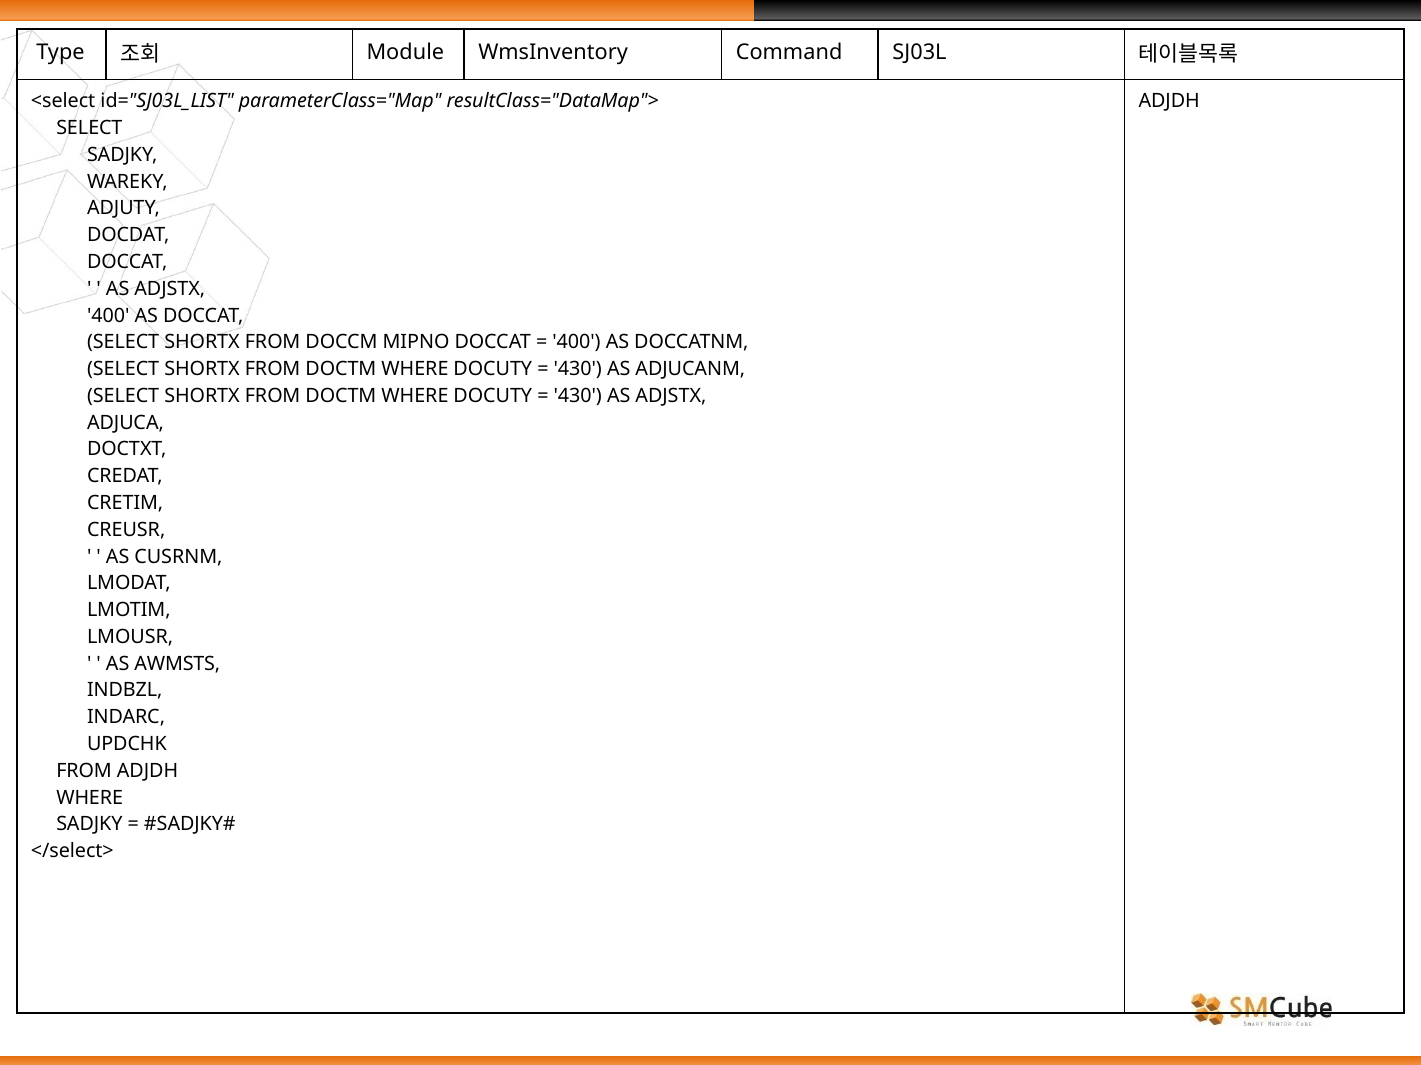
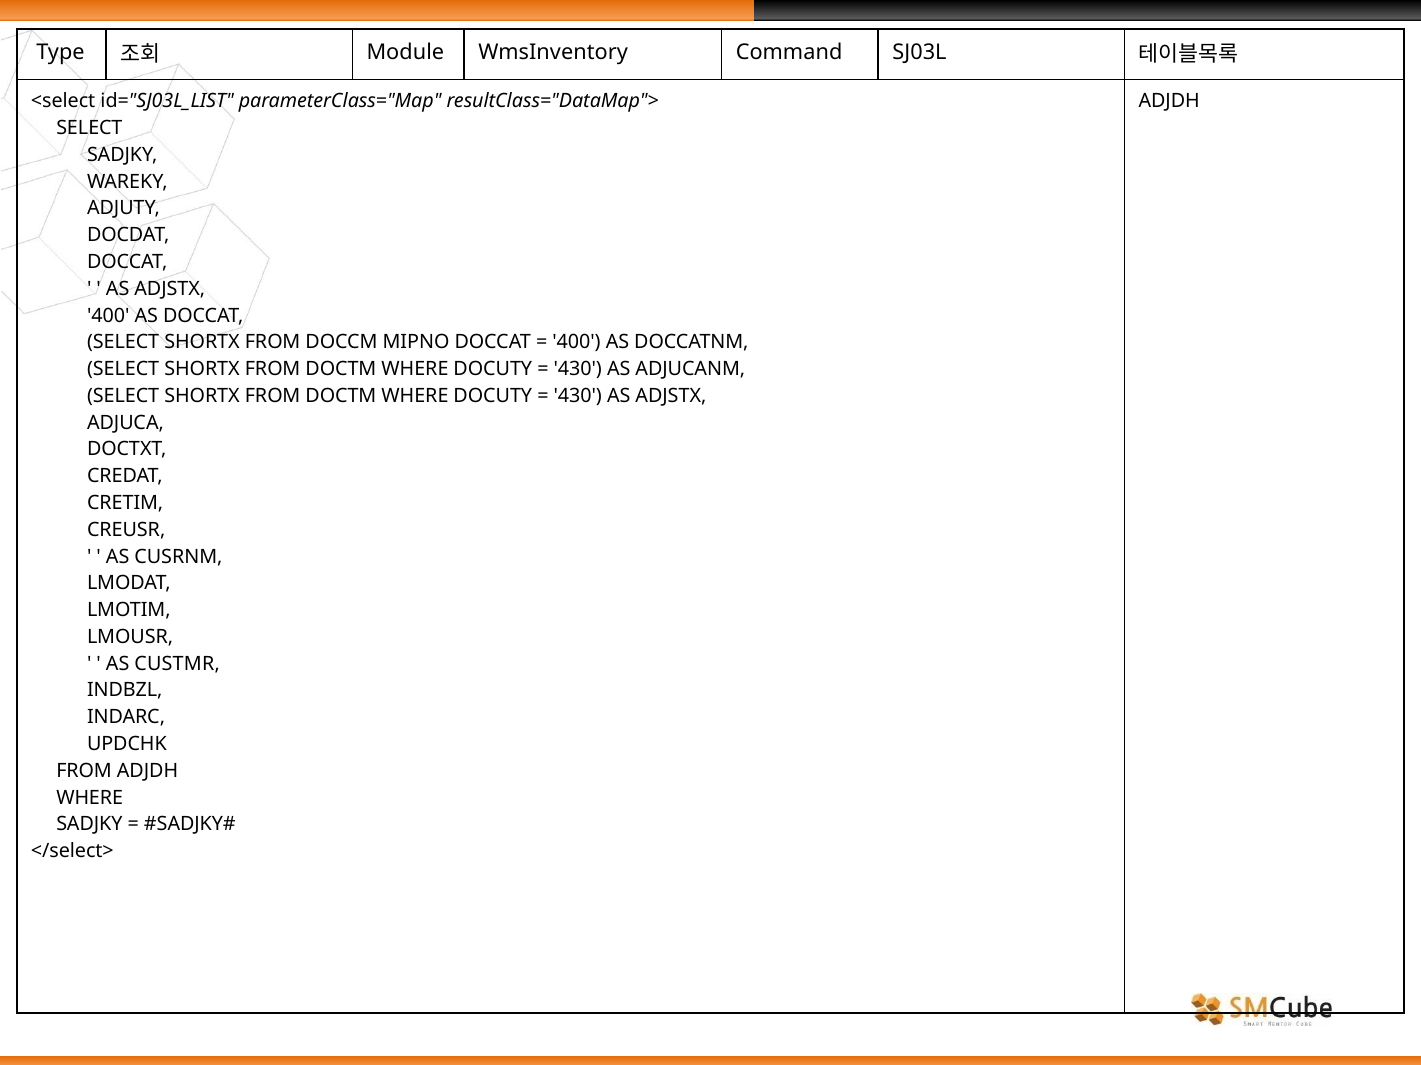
AWMSTS: AWMSTS -> CUSTMR
